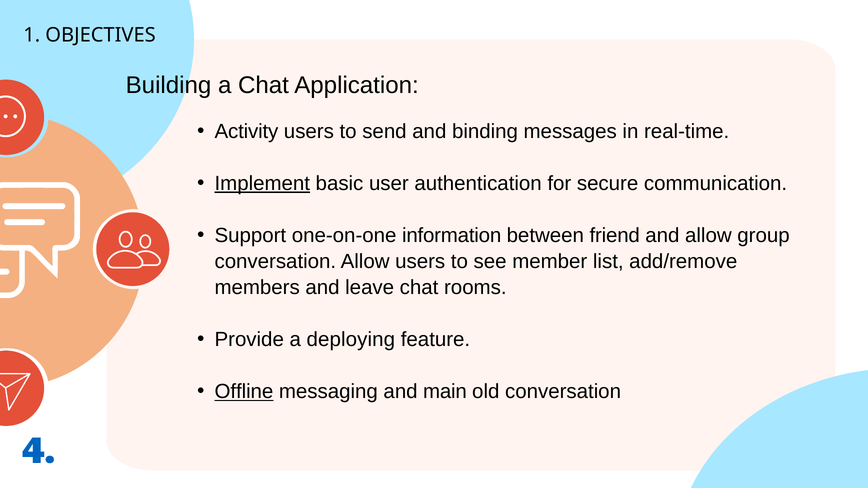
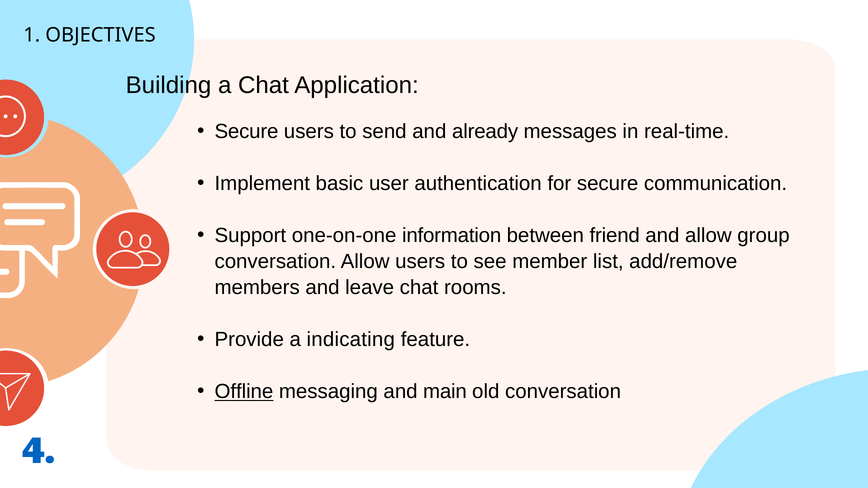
Activity at (246, 132): Activity -> Secure
binding: binding -> already
Implement underline: present -> none
deploying: deploying -> indicating
